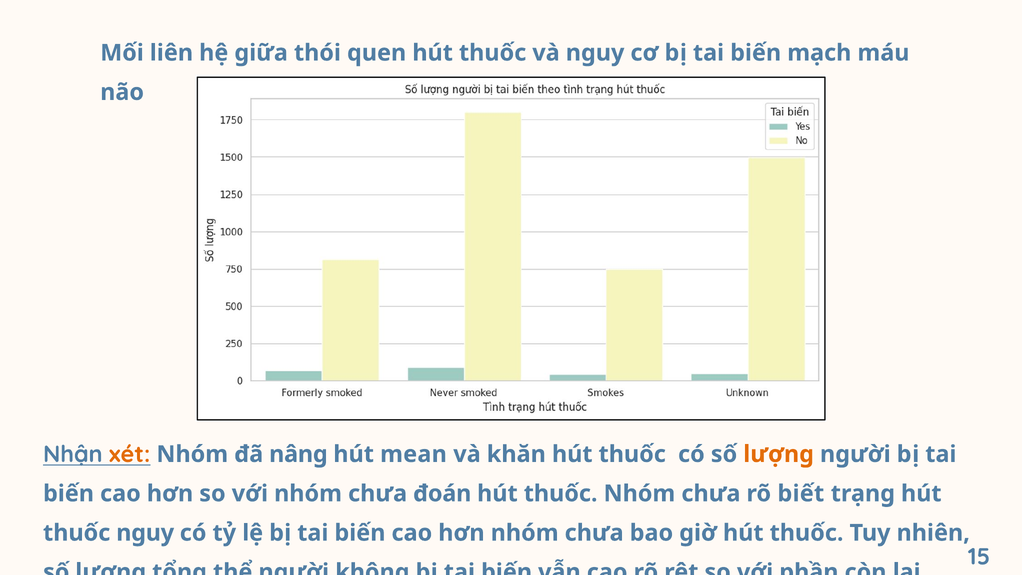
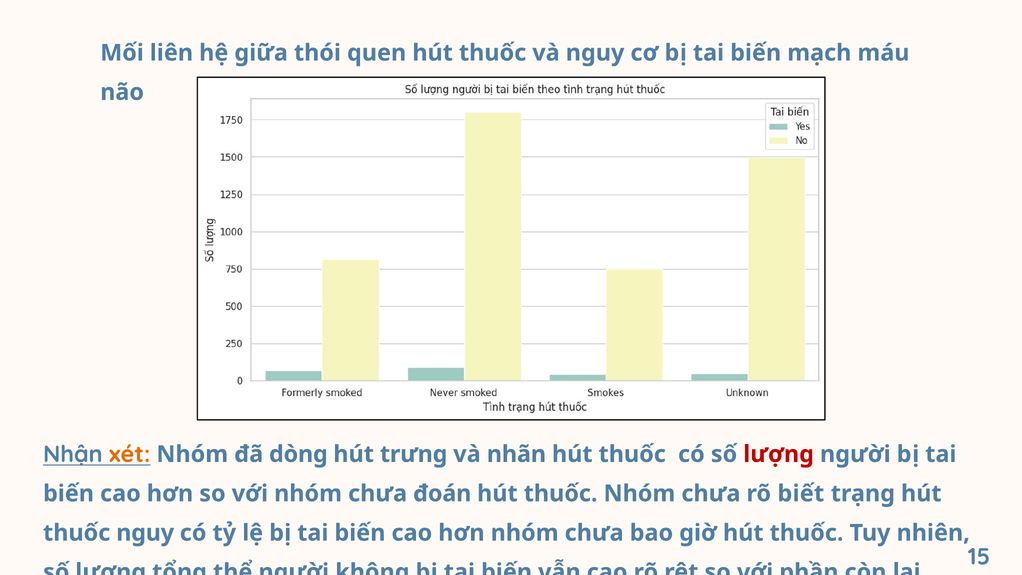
nâng: nâng -> dòng
mean: mean -> trưng
khăn: khăn -> nhãn
lượng at (779, 454) colour: orange -> red
